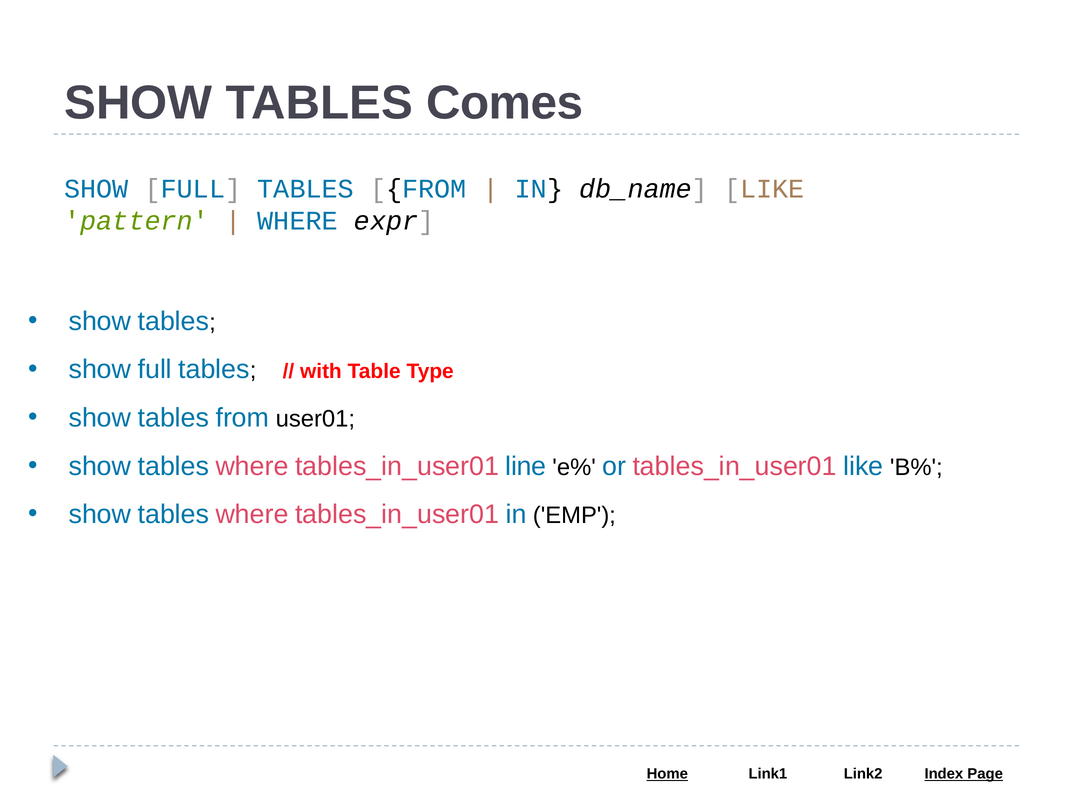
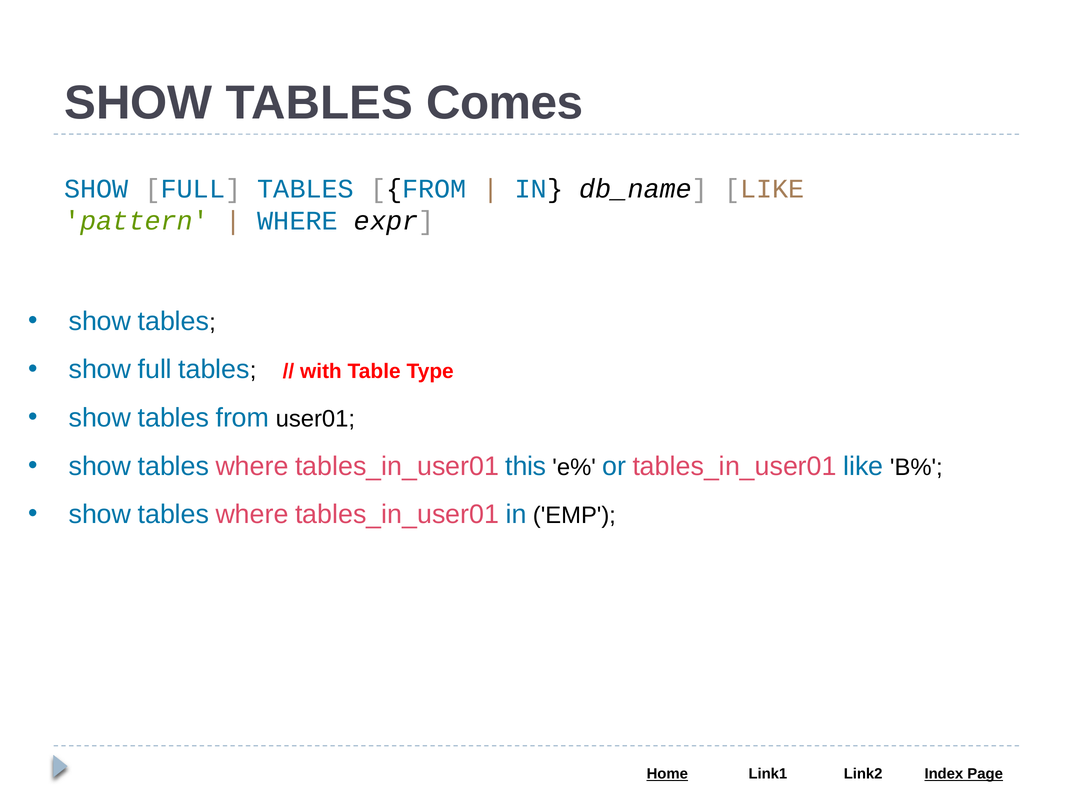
line: line -> this
